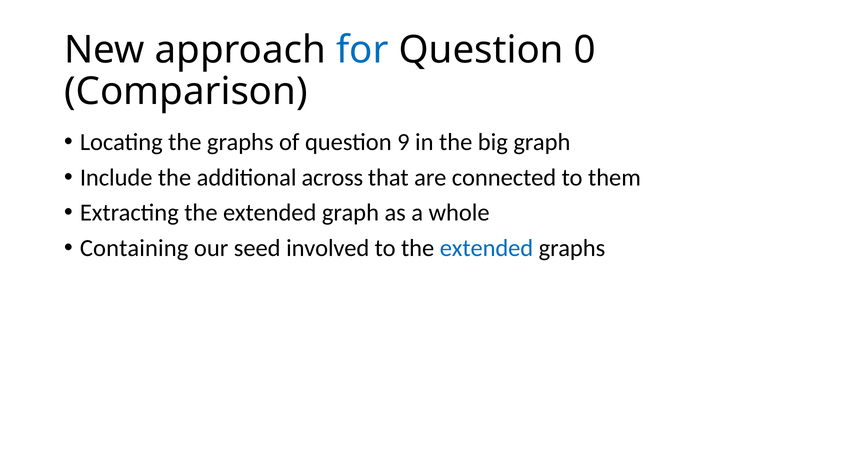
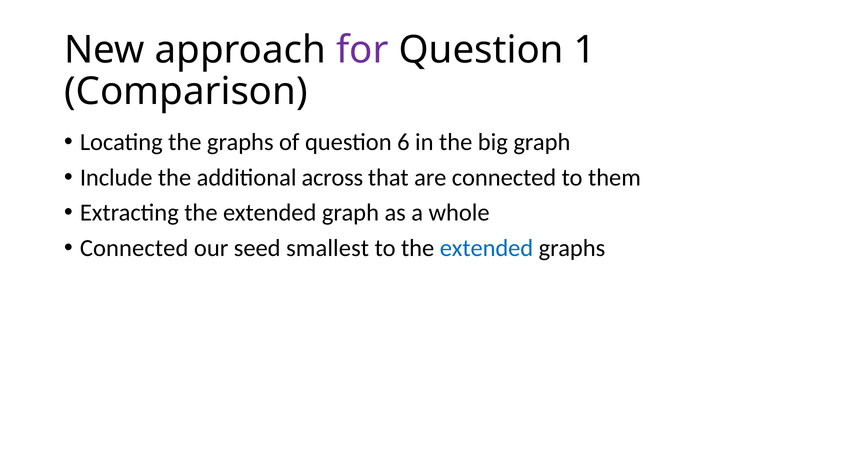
for colour: blue -> purple
0: 0 -> 1
9: 9 -> 6
Containing at (134, 248): Containing -> Connected
involved: involved -> smallest
